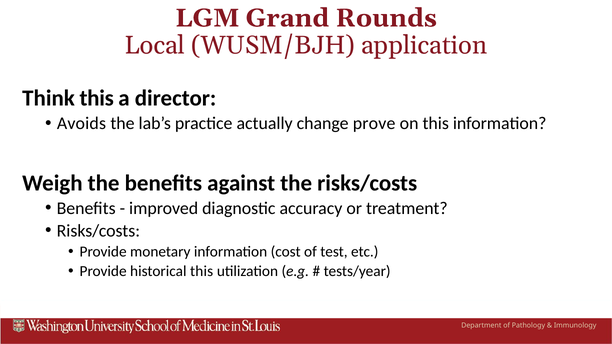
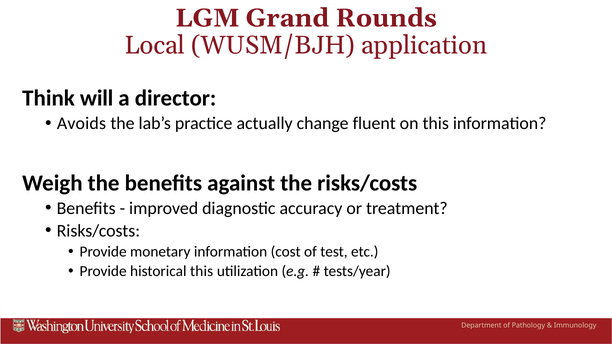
Think this: this -> will
prove: prove -> fluent
